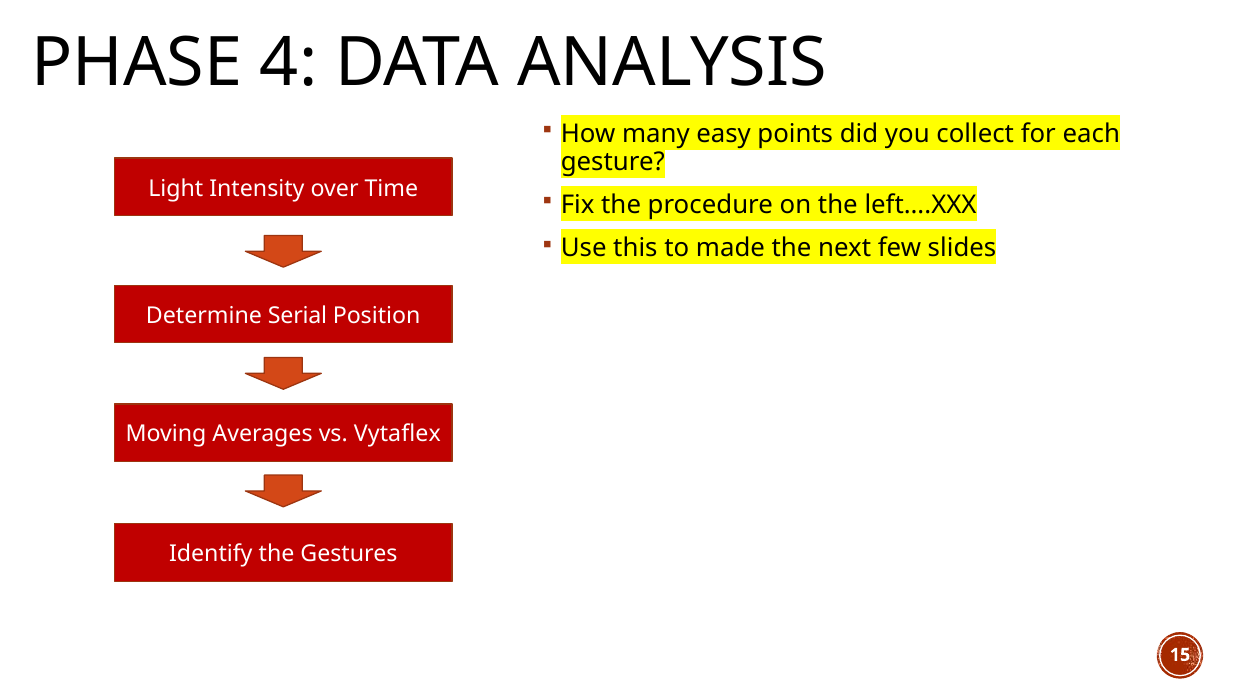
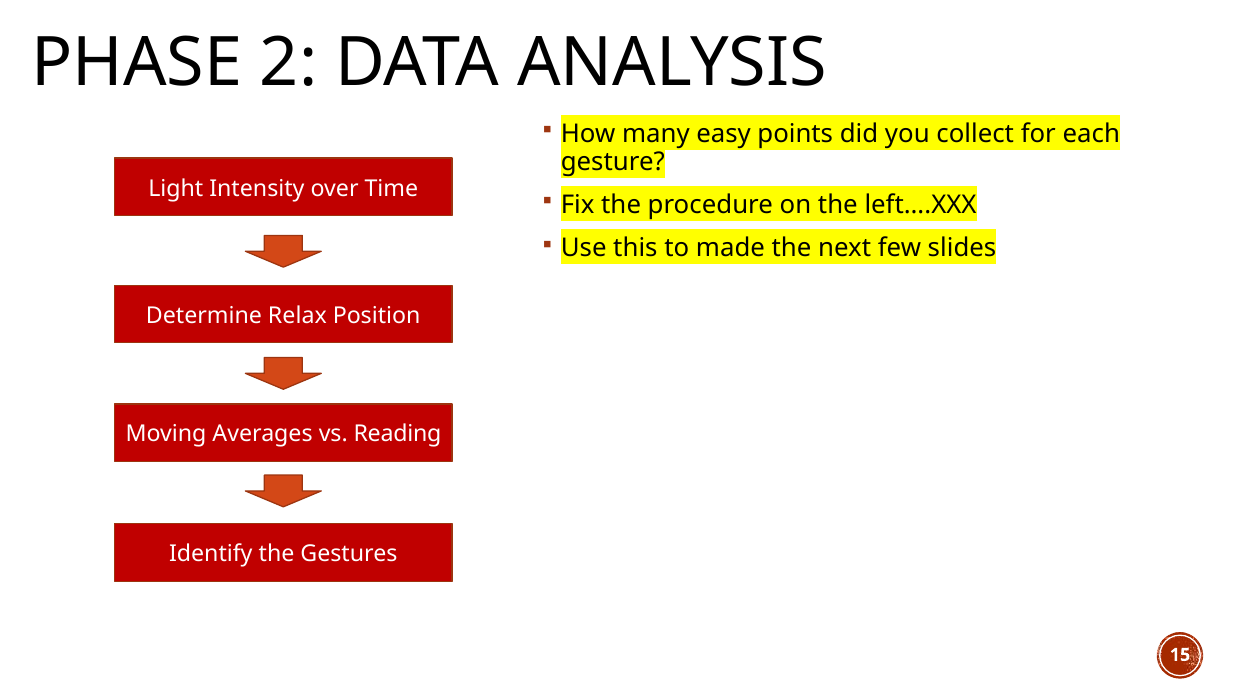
4: 4 -> 2
Serial: Serial -> Relax
Vytaflex: Vytaflex -> Reading
